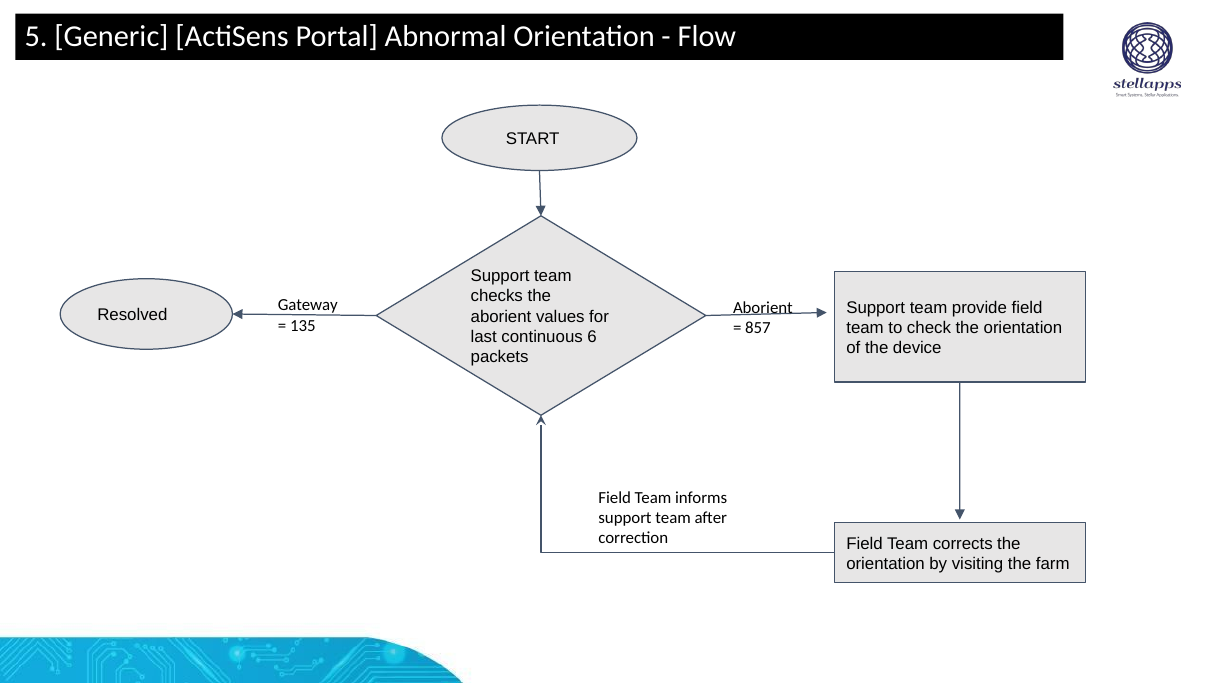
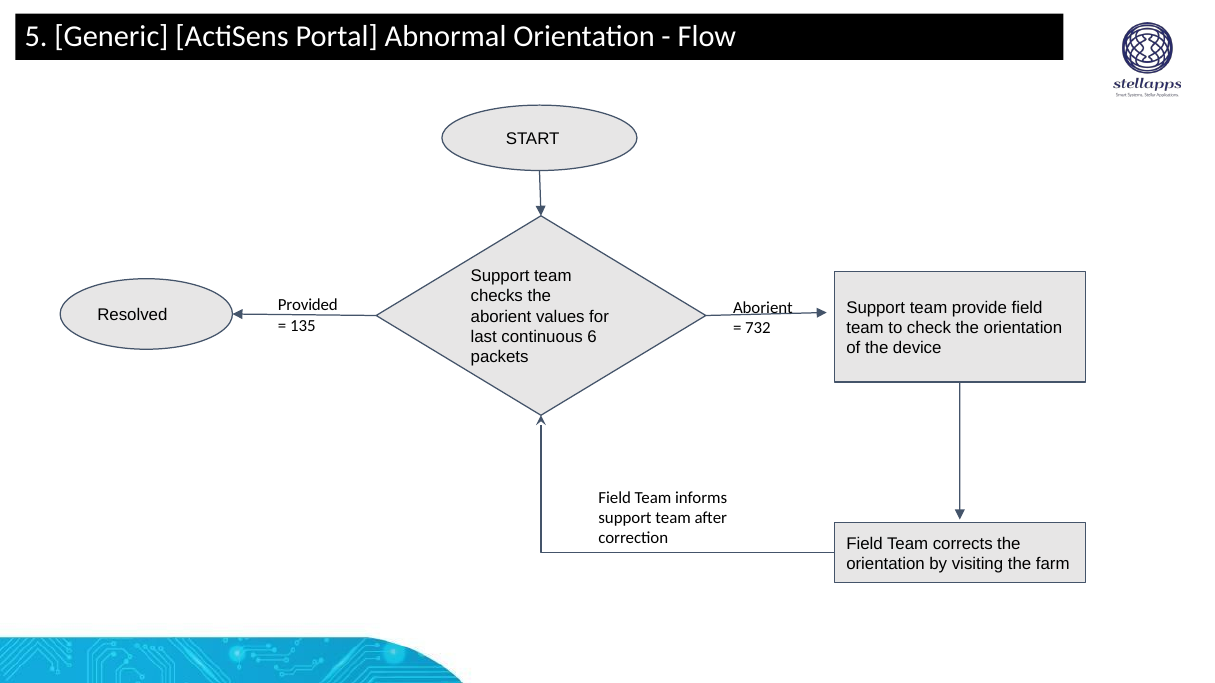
Gateway: Gateway -> Provided
857: 857 -> 732
